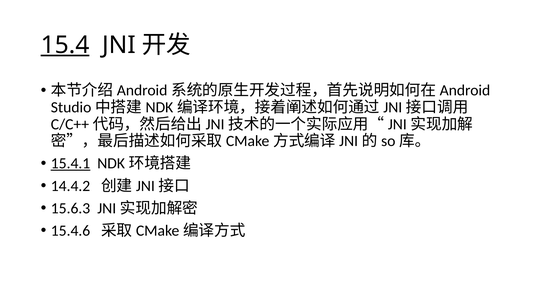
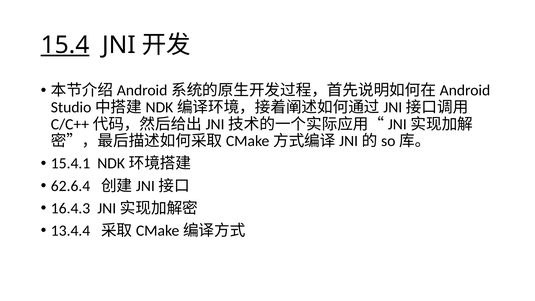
15.4.1 underline: present -> none
14.4.2: 14.4.2 -> 62.6.4
15.6.3: 15.6.3 -> 16.4.3
15.4.6: 15.4.6 -> 13.4.4
